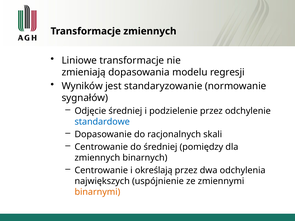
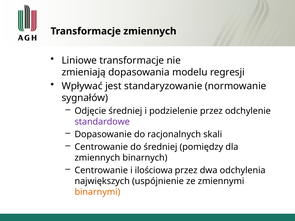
Wyników: Wyników -> Wpływać
standardowe colour: blue -> purple
określają: określają -> ilościowa
